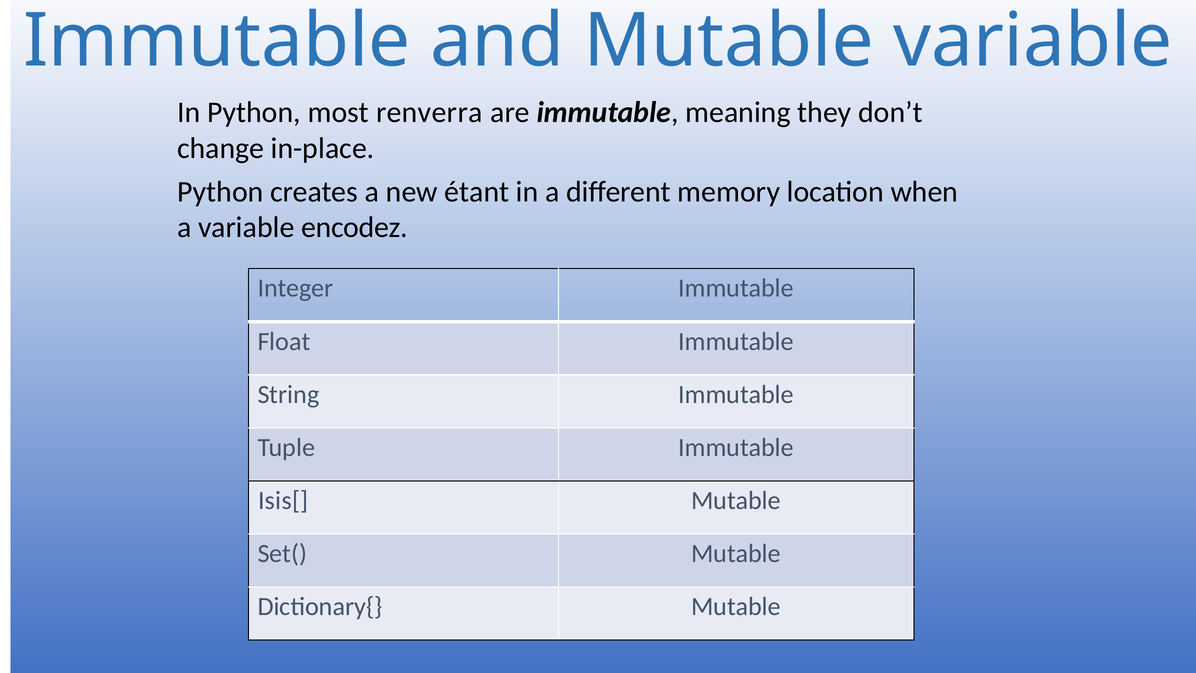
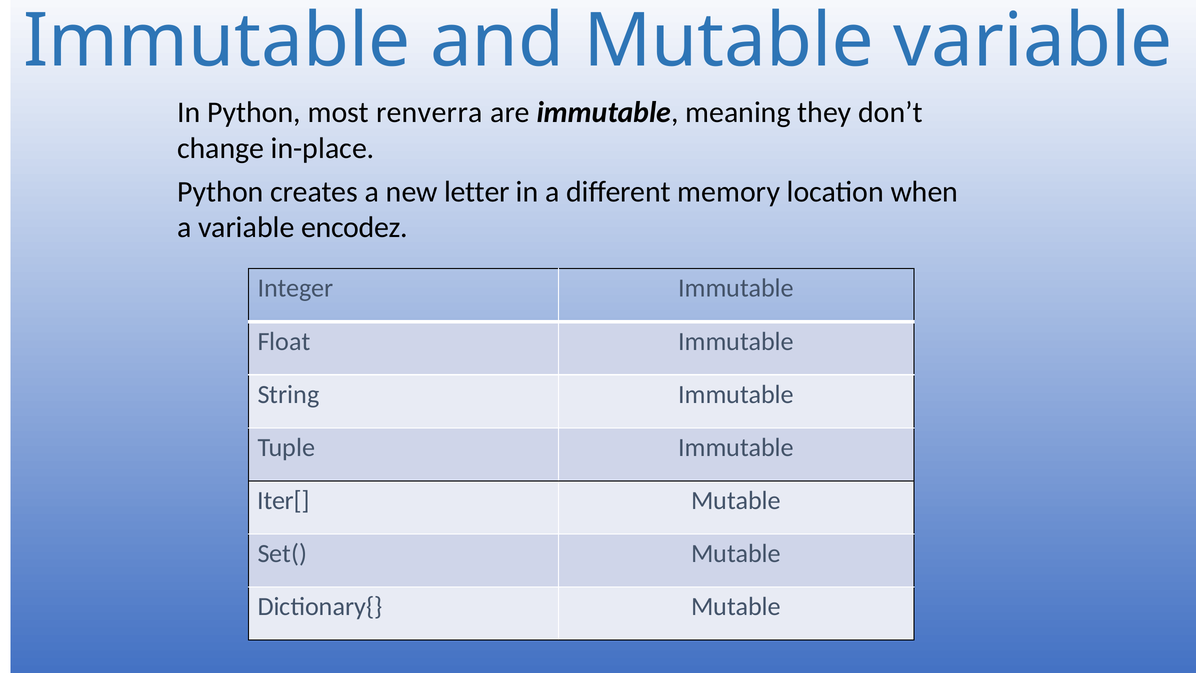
étant: étant -> letter
Isis[: Isis[ -> Iter[
